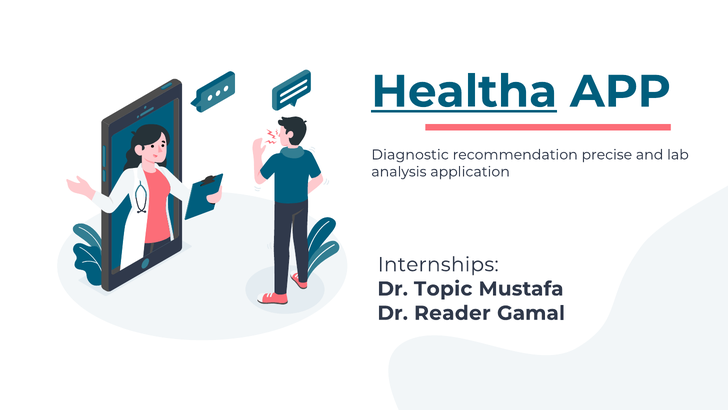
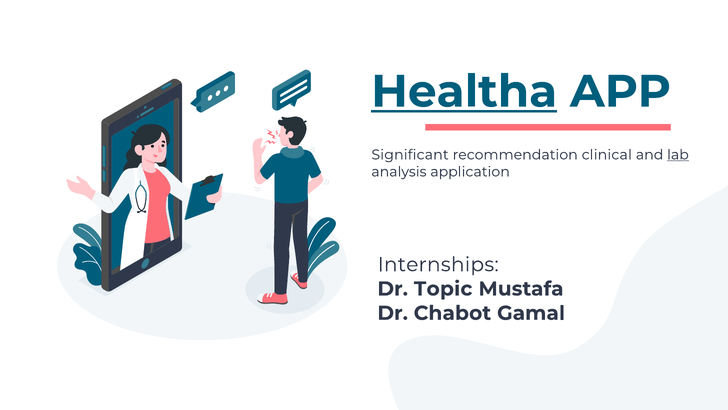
Diagnostic: Diagnostic -> Significant
precise: precise -> clinical
lab underline: none -> present
Reader: Reader -> Chabot
